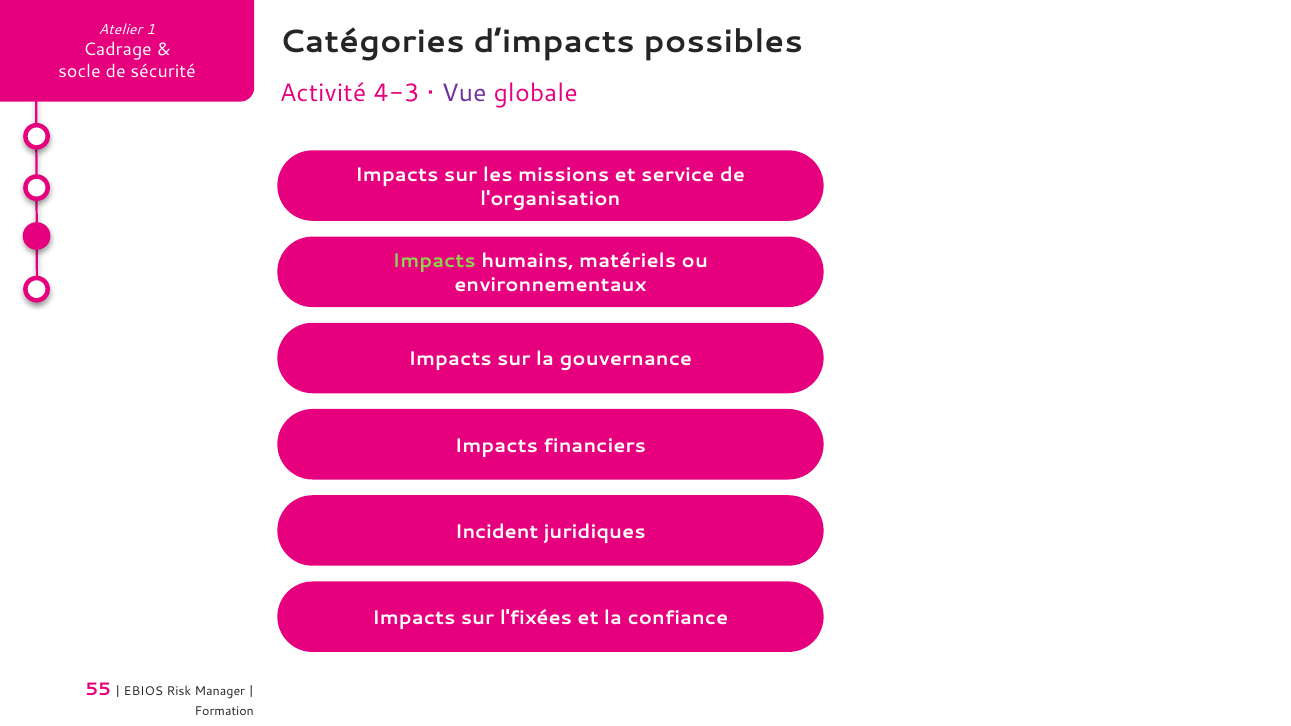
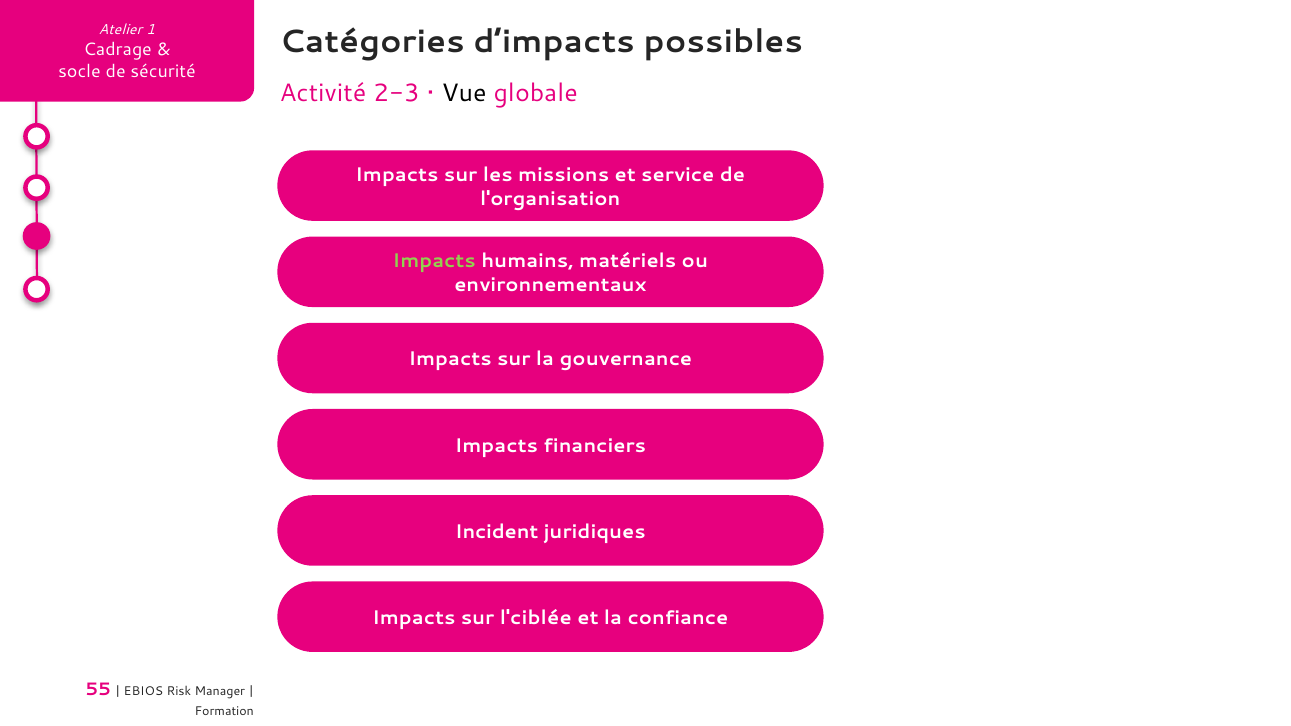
4-3: 4-3 -> 2-3
Vue colour: purple -> black
l'fixées: l'fixées -> l'ciblée
